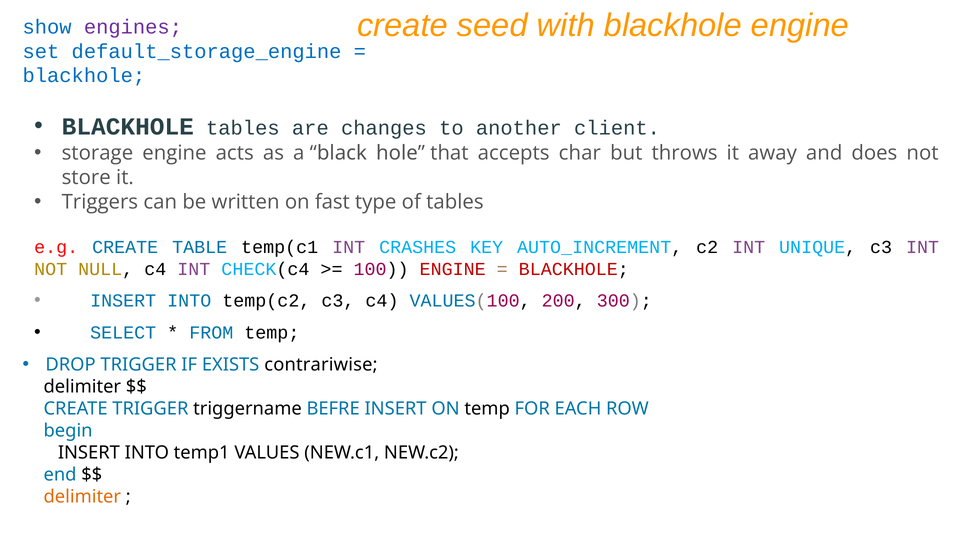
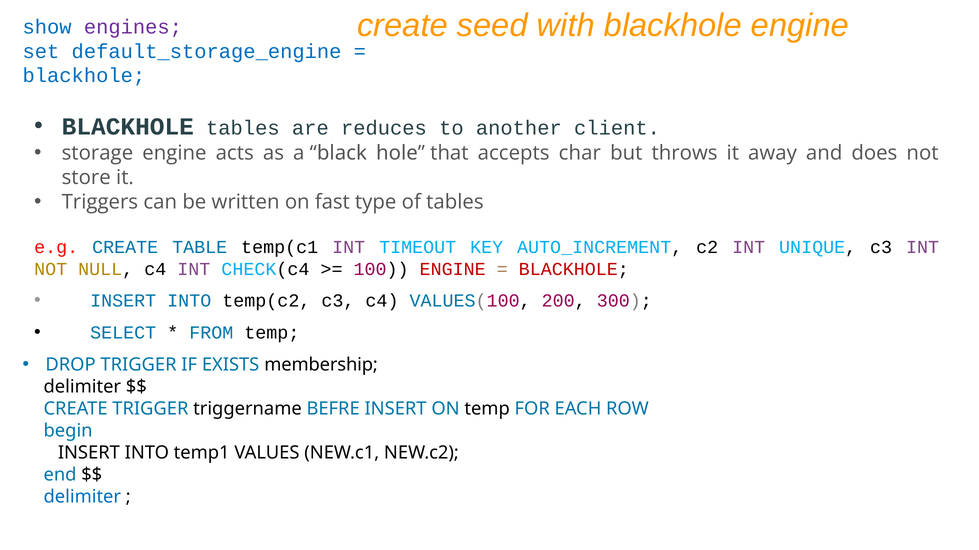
changes: changes -> reduces
CRASHES: CRASHES -> TIMEOUT
contrariwise: contrariwise -> membership
delimiter at (82, 497) colour: orange -> blue
